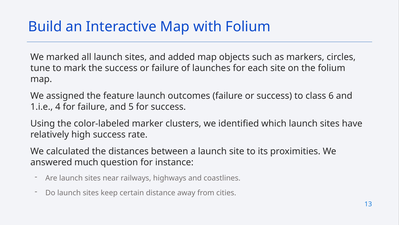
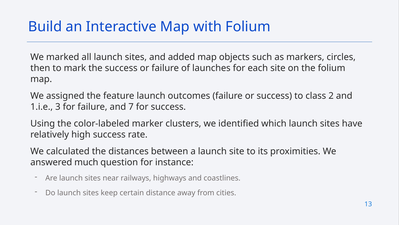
tune: tune -> then
6: 6 -> 2
4: 4 -> 3
5: 5 -> 7
